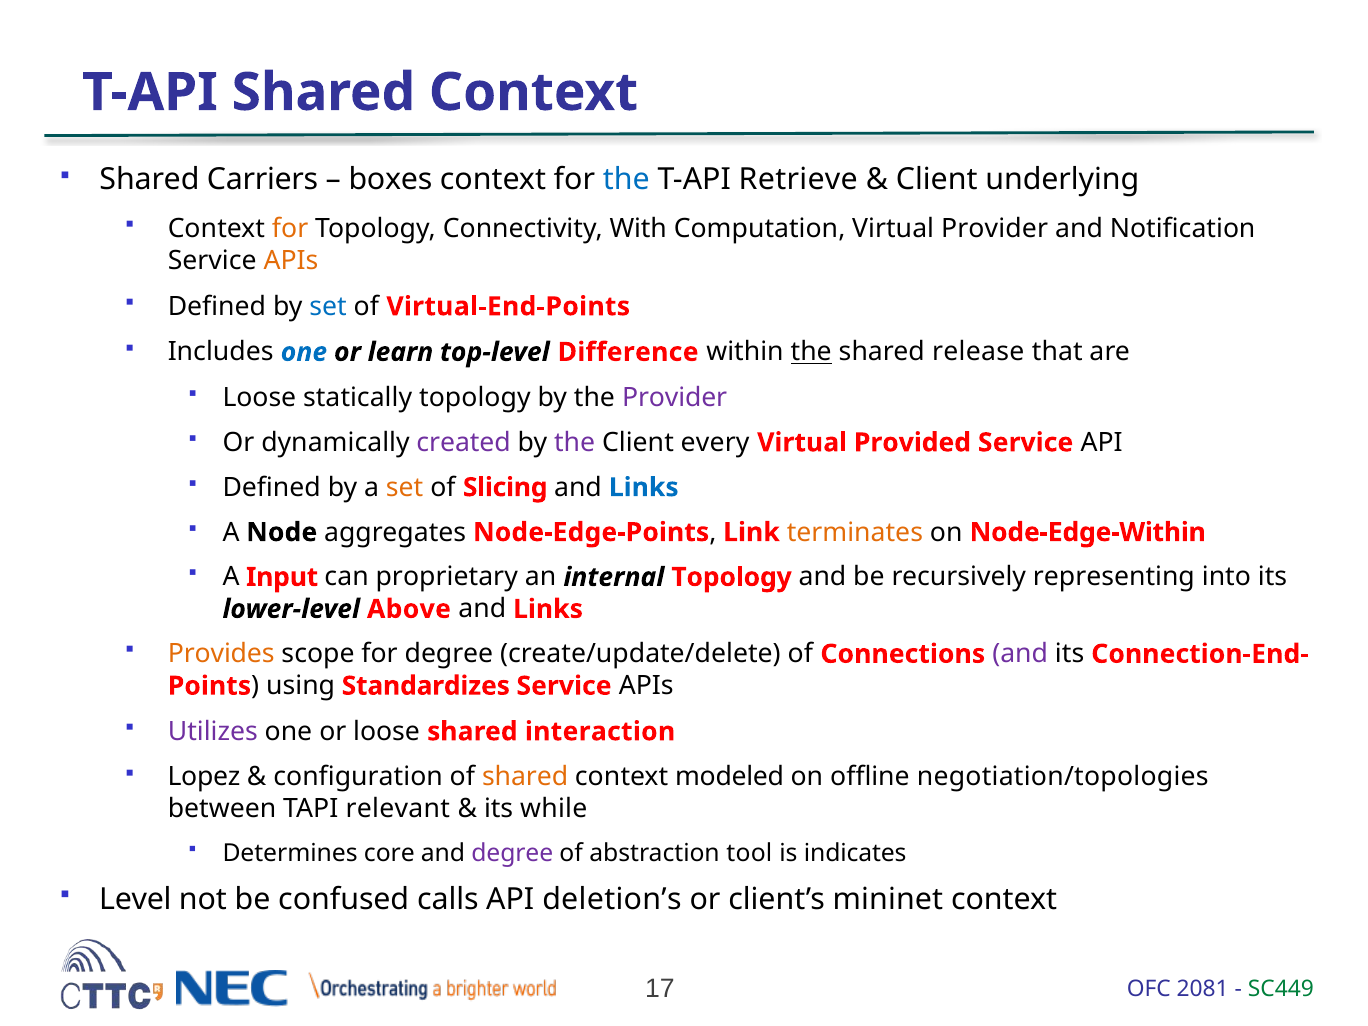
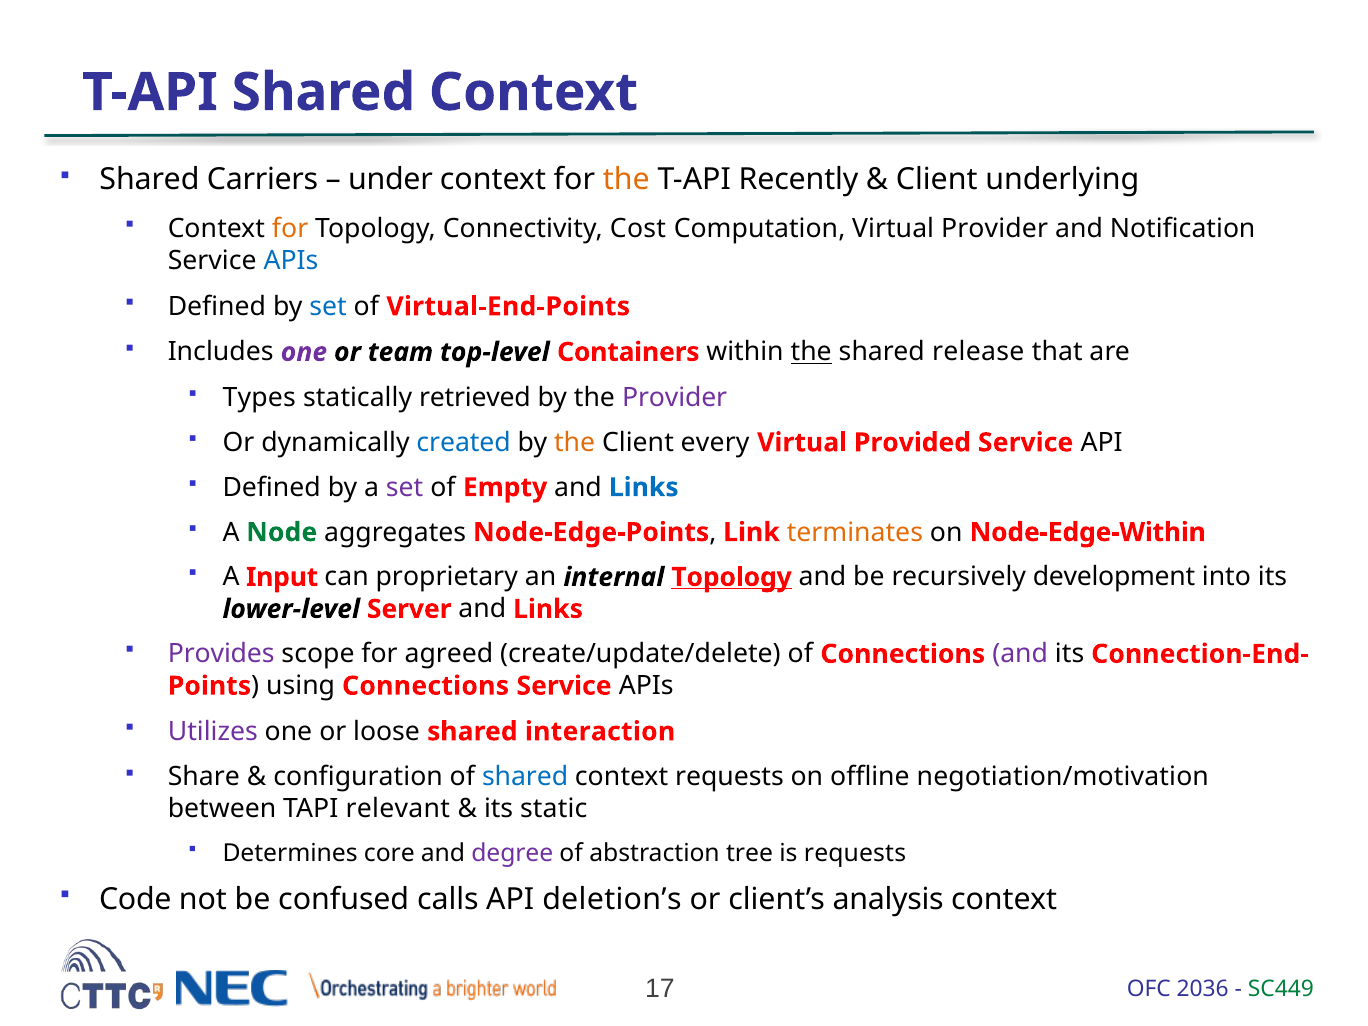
boxes: boxes -> under
the at (626, 180) colour: blue -> orange
Retrieve: Retrieve -> Recently
With: With -> Cost
APIs at (291, 261) colour: orange -> blue
one at (304, 352) colour: blue -> purple
learn: learn -> team
Difference: Difference -> Containers
Loose at (259, 398): Loose -> Types
statically topology: topology -> retrieved
created colour: purple -> blue
the at (575, 443) colour: purple -> orange
set at (405, 487) colour: orange -> purple
Slicing: Slicing -> Empty
Node colour: black -> green
Topology at (732, 577) underline: none -> present
representing: representing -> development
Above: Above -> Server
Provides colour: orange -> purple
for degree: degree -> agreed
using Standardizes: Standardizes -> Connections
Lopez: Lopez -> Share
shared at (525, 777) colour: orange -> blue
context modeled: modeled -> requests
negotiation/topologies: negotiation/topologies -> negotiation/motivation
while: while -> static
tool: tool -> tree
is indicates: indicates -> requests
Level: Level -> Code
mininet: mininet -> analysis
2081: 2081 -> 2036
